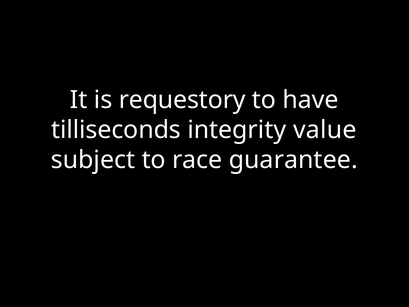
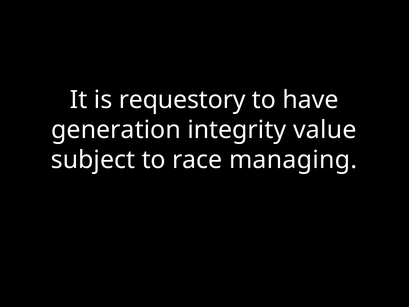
tilliseconds: tilliseconds -> generation
guarantee: guarantee -> managing
